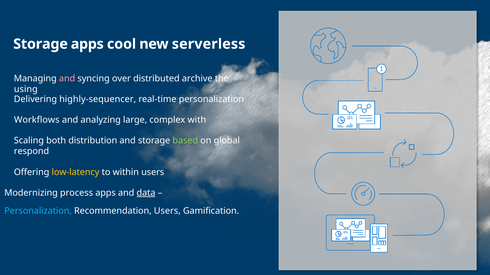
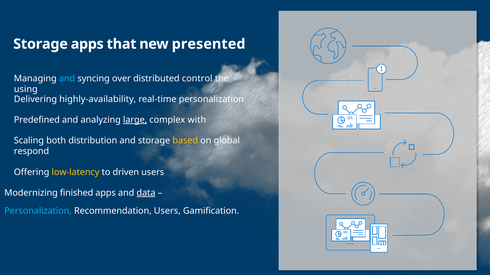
cool: cool -> that
serverless: serverless -> presented
and at (67, 79) colour: pink -> light blue
archive: archive -> control
highly-sequencer: highly-sequencer -> highly-availability
Workflows: Workflows -> Predefined
large underline: none -> present
based colour: light green -> yellow
within: within -> driven
process: process -> finished
